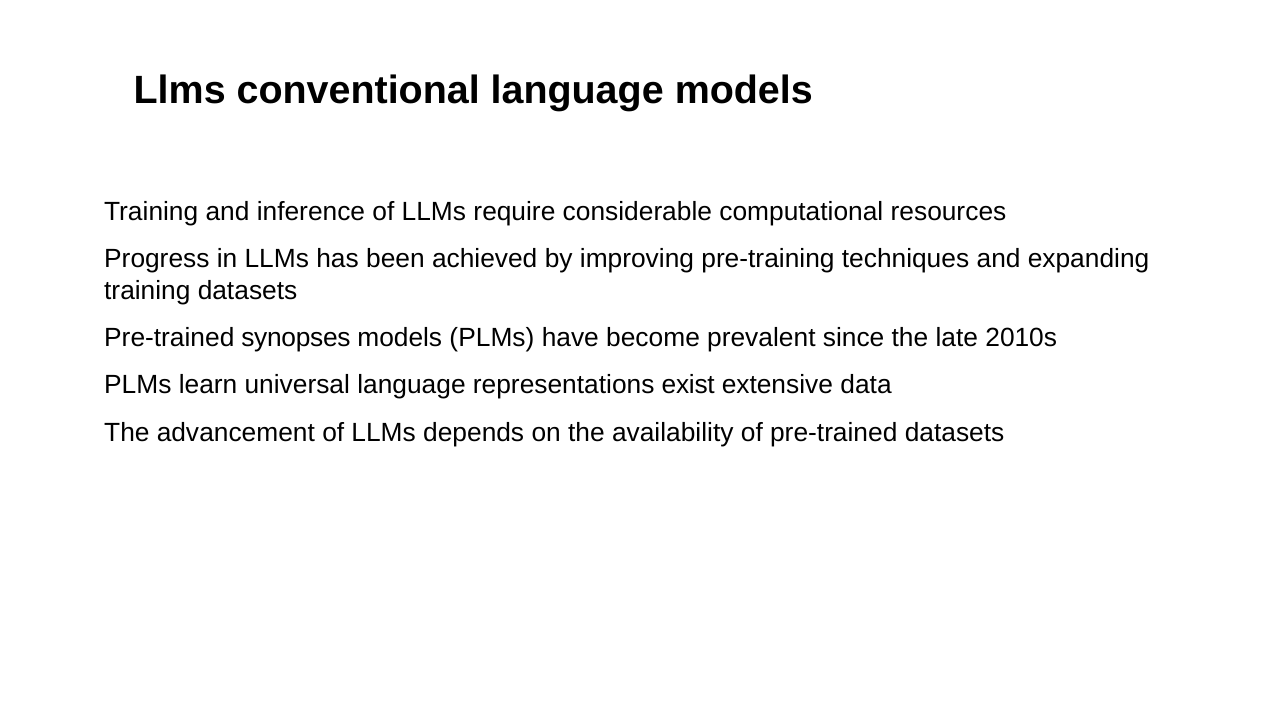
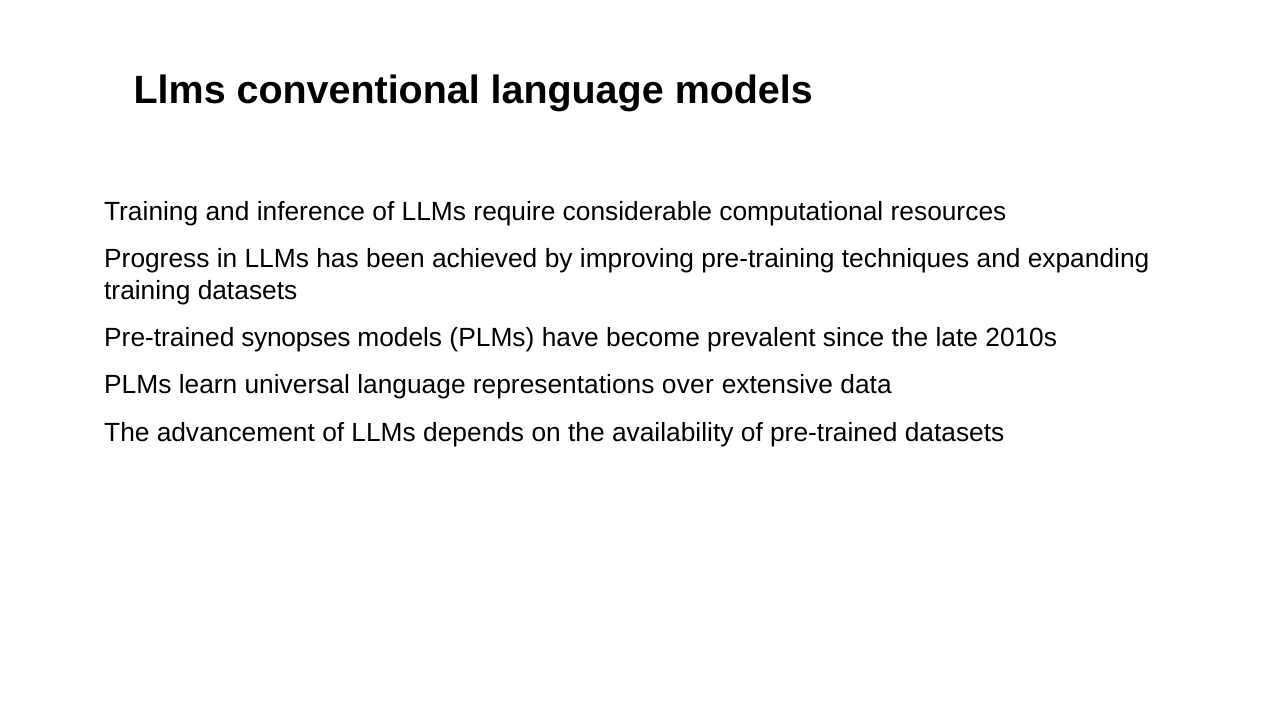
exist: exist -> over
